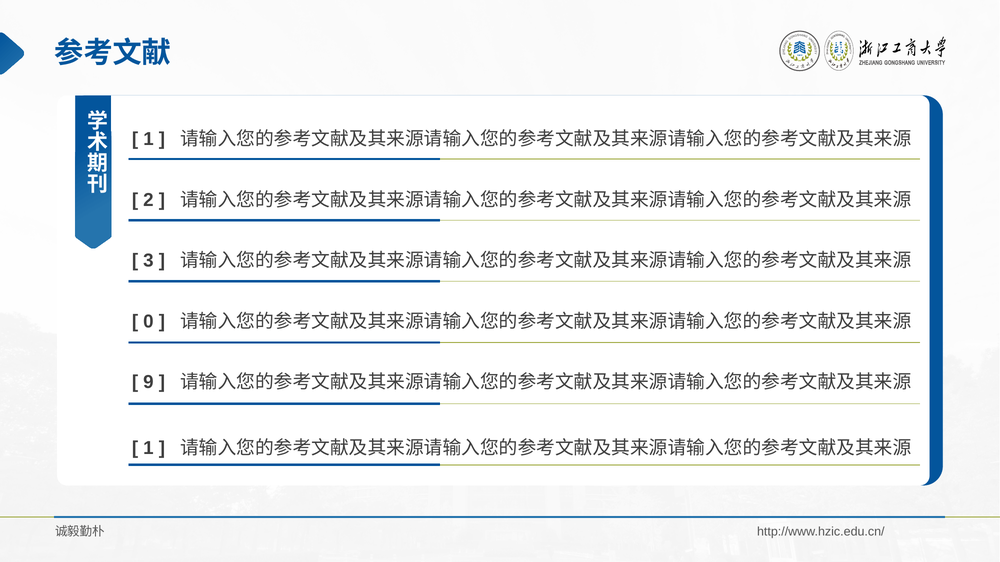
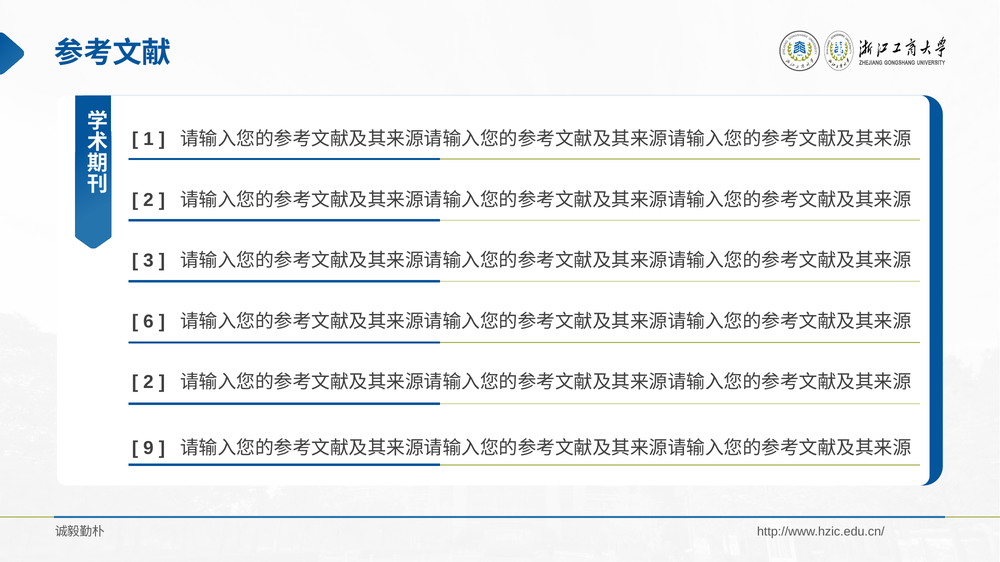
0: 0 -> 6
9 at (148, 382): 9 -> 2
1 at (148, 448): 1 -> 9
